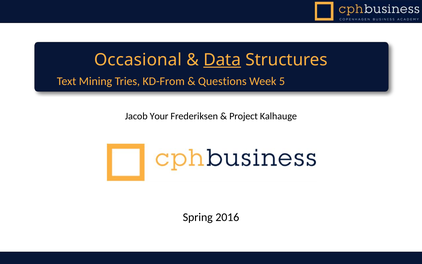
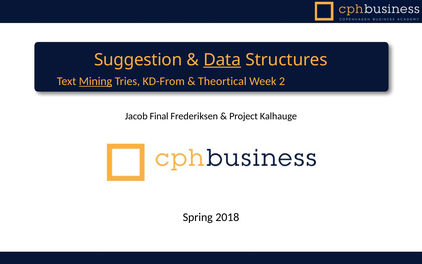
Occasional: Occasional -> Suggestion
Mining underline: none -> present
Questions: Questions -> Theortical
5: 5 -> 2
Your: Your -> Final
2016: 2016 -> 2018
